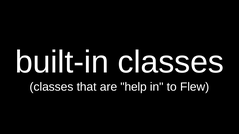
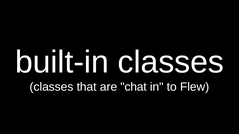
help: help -> chat
